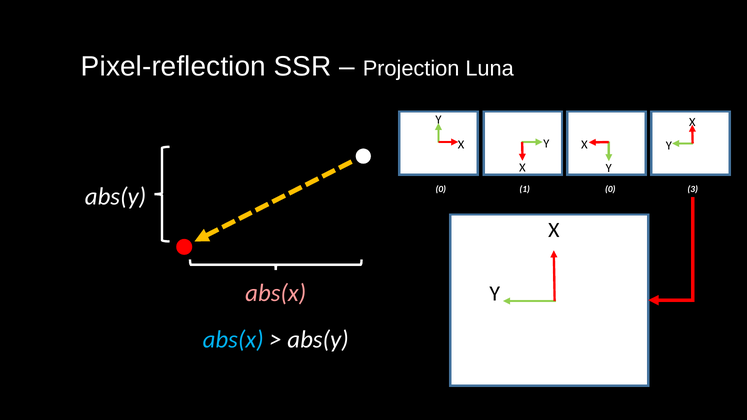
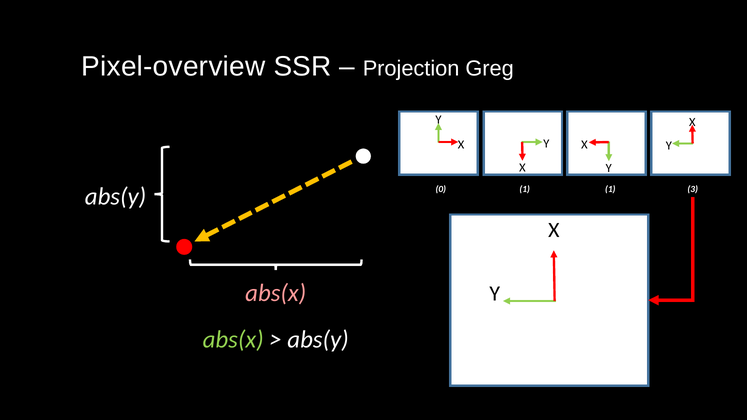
Pixel-reflection: Pixel-reflection -> Pixel-overview
Luna: Luna -> Greg
1 0: 0 -> 1
abs(x at (233, 340) colour: light blue -> light green
